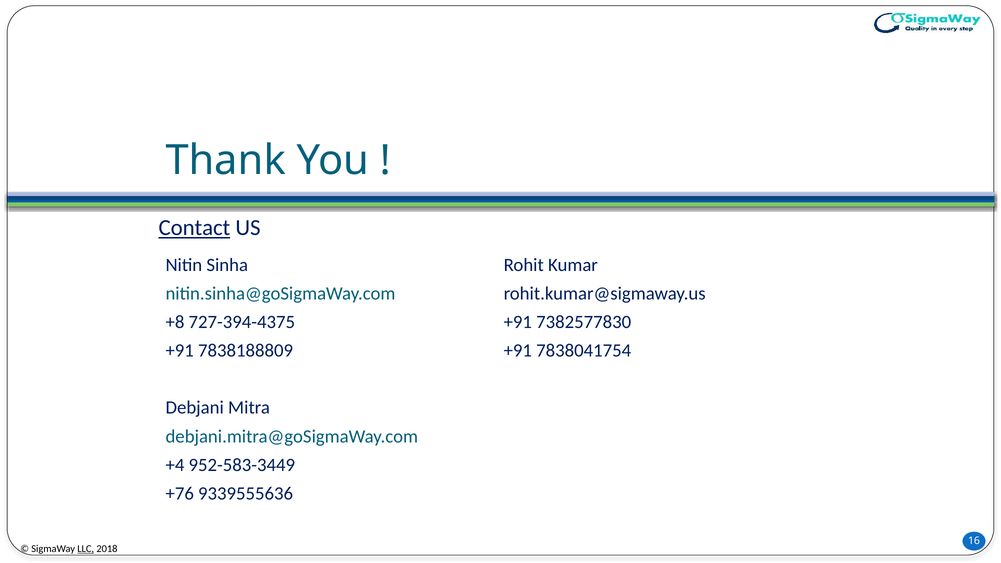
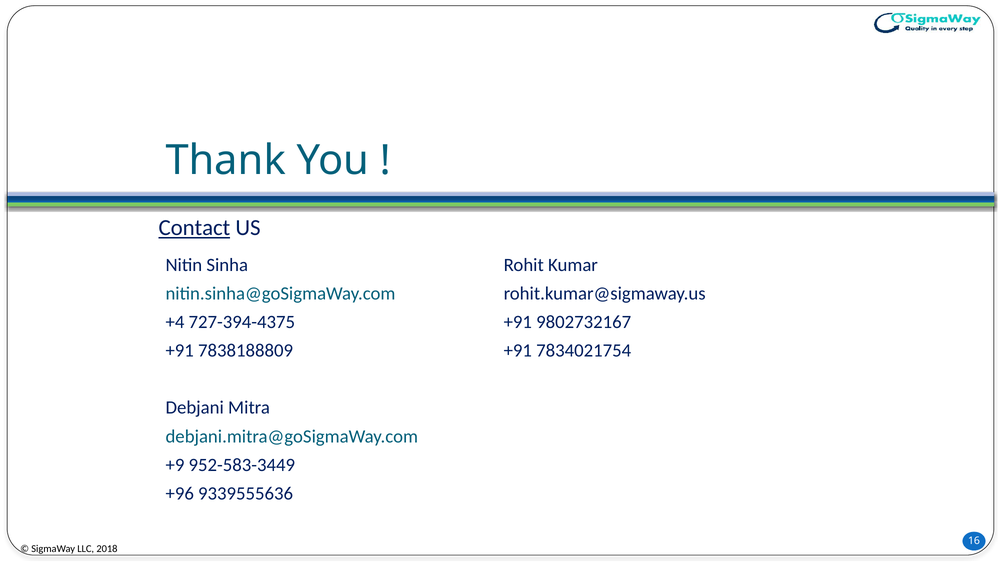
+8: +8 -> +4
7382577830: 7382577830 -> 9802732167
7838041754: 7838041754 -> 7834021754
+4: +4 -> +9
+76: +76 -> +96
LLC underline: present -> none
